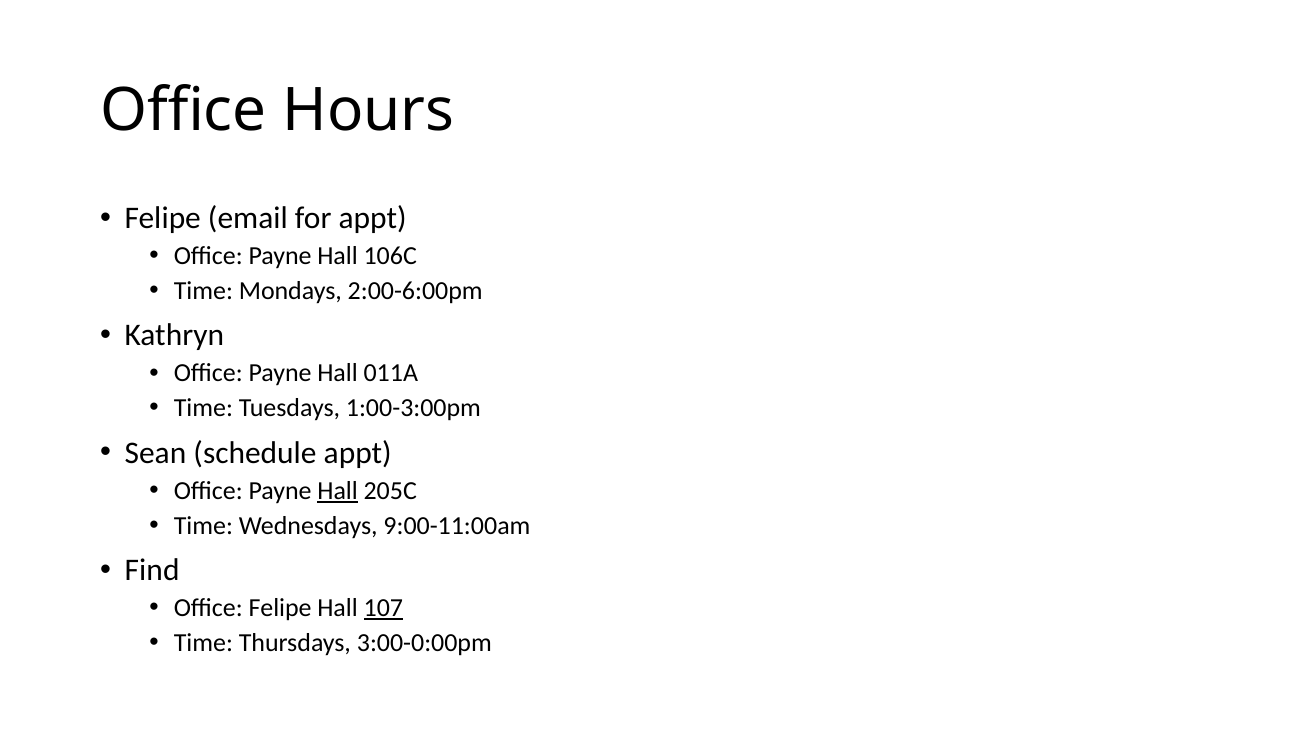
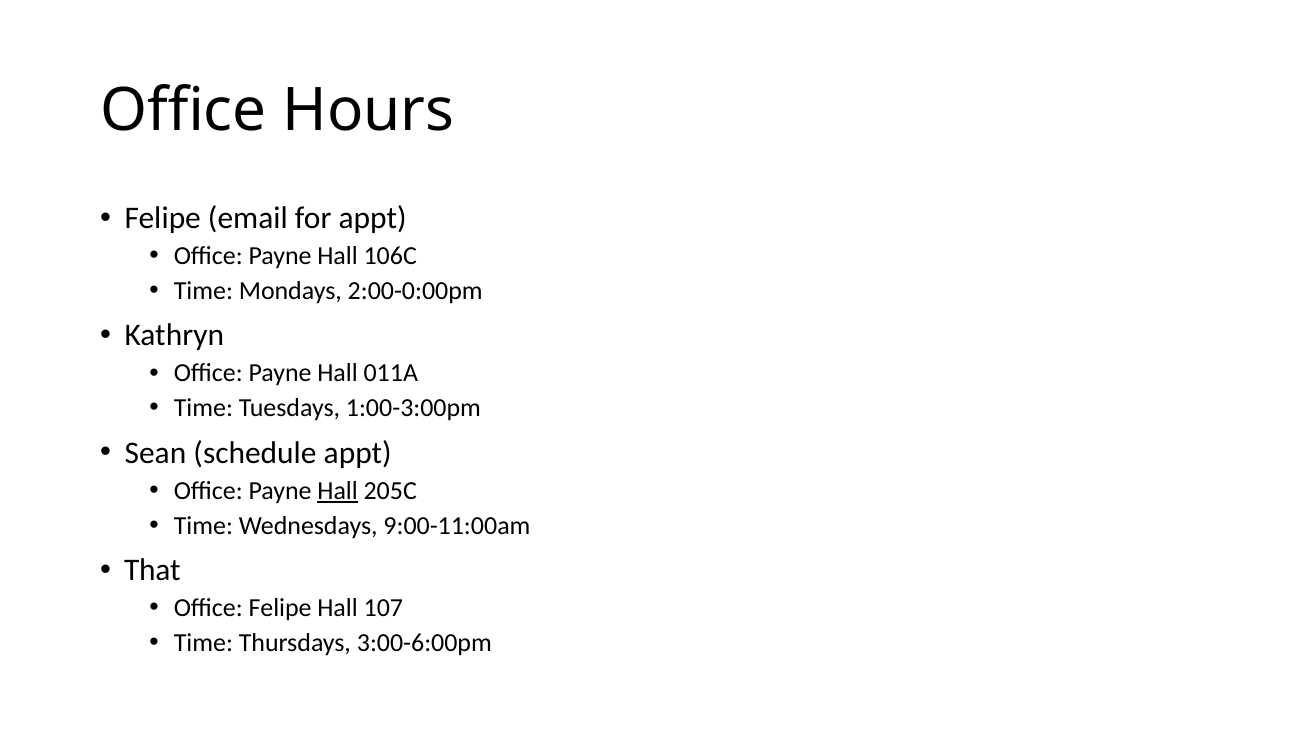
2:00-6:00pm: 2:00-6:00pm -> 2:00-0:00pm
Find: Find -> That
107 underline: present -> none
3:00-0:00pm: 3:00-0:00pm -> 3:00-6:00pm
